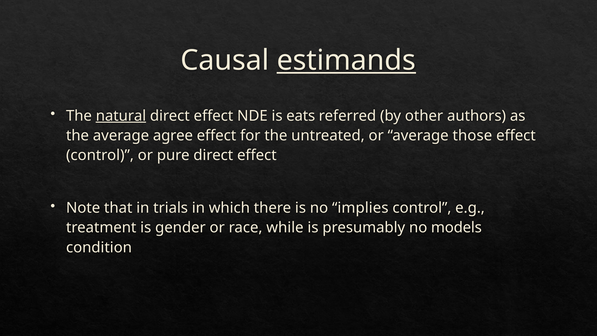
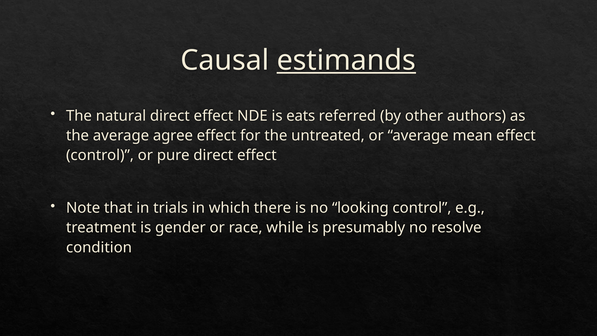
natural underline: present -> none
those: those -> mean
implies: implies -> looking
models: models -> resolve
